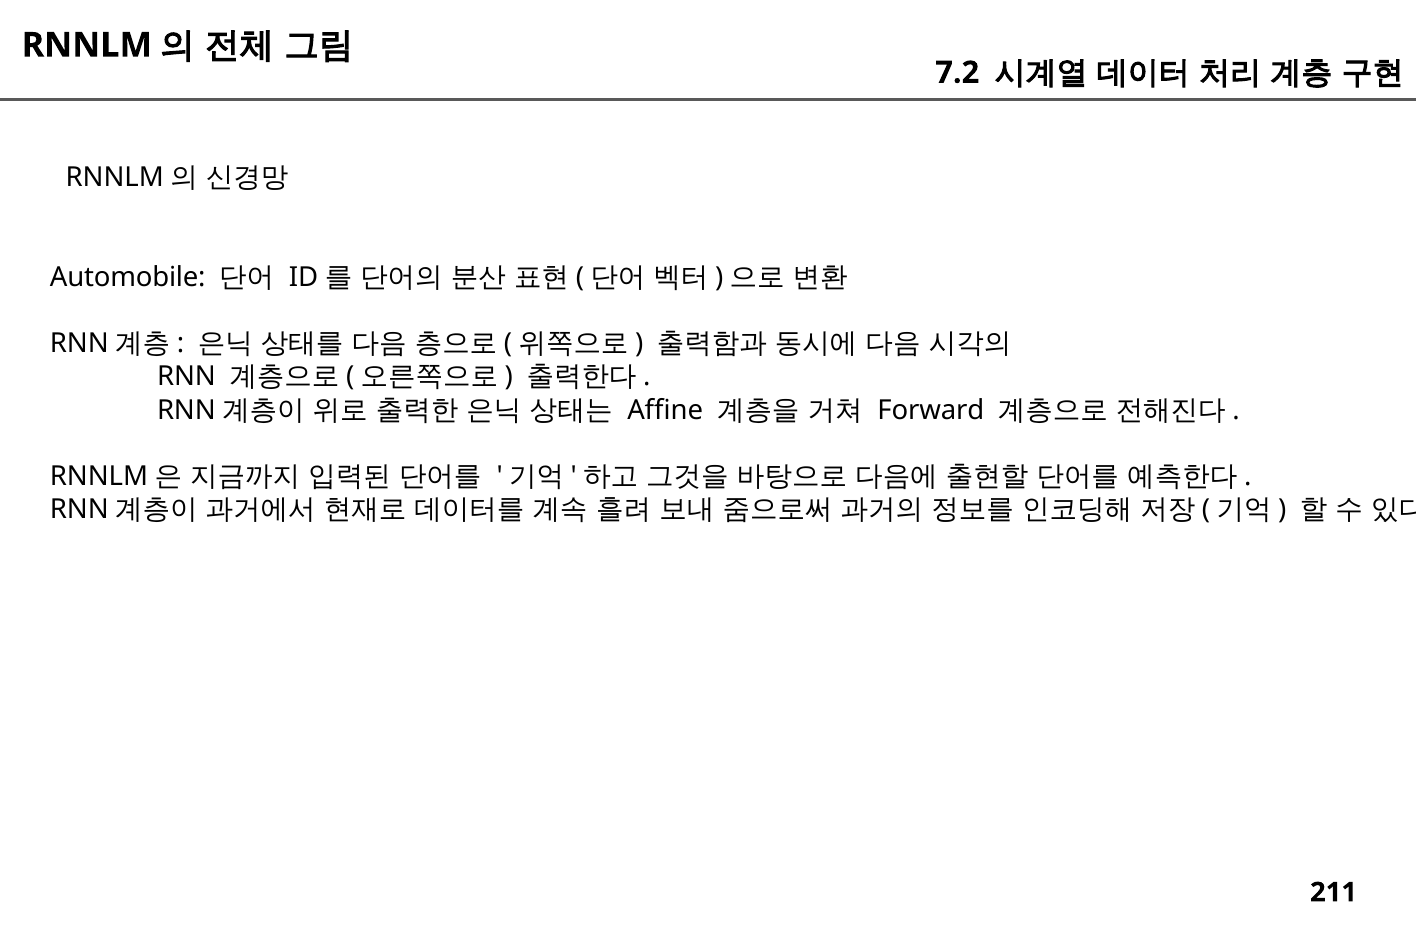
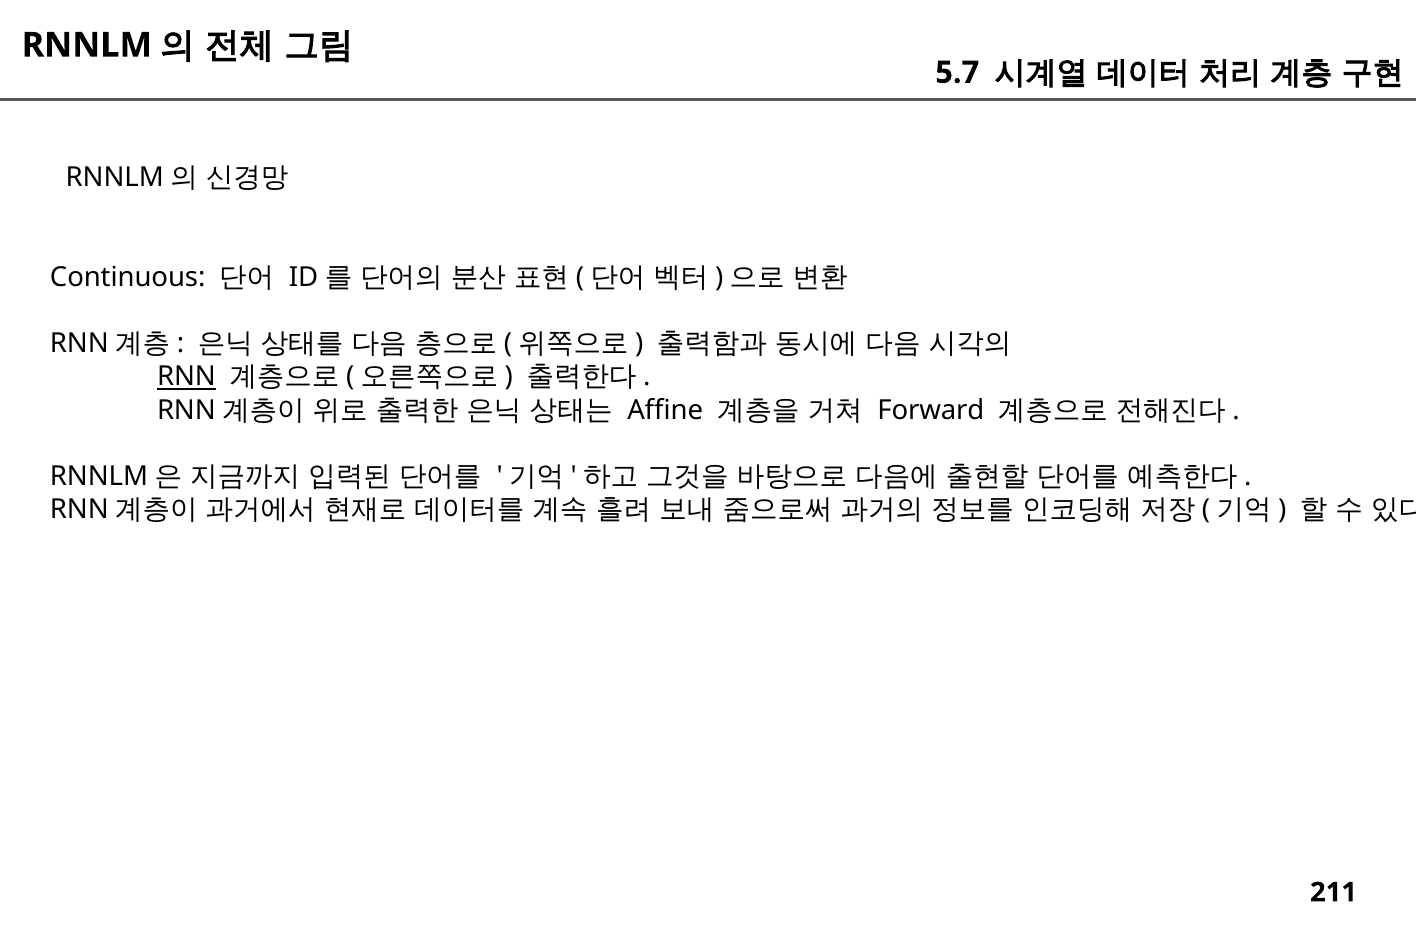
7.2: 7.2 -> 5.7
Automobile: Automobile -> Continuous
RNN underline: none -> present
